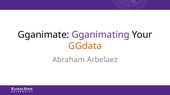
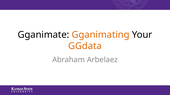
Gganimating colour: purple -> orange
